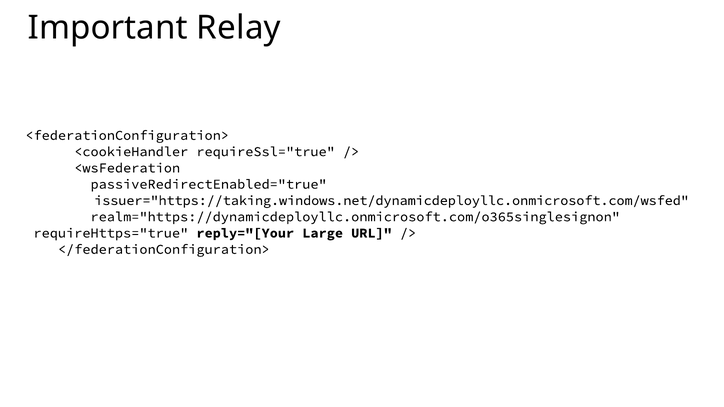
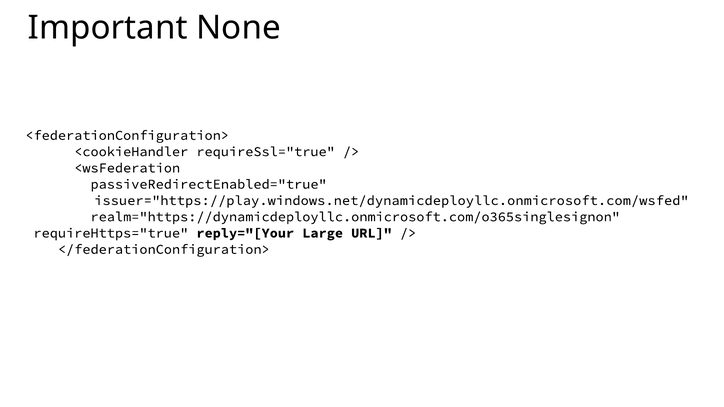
Relay: Relay -> None
issuer="https://taking.windows.net/dynamicdeployllc.onmicrosoft.com/wsfed: issuer="https://taking.windows.net/dynamicdeployllc.onmicrosoft.com/wsfed -> issuer="https://play.windows.net/dynamicdeployllc.onmicrosoft.com/wsfed
